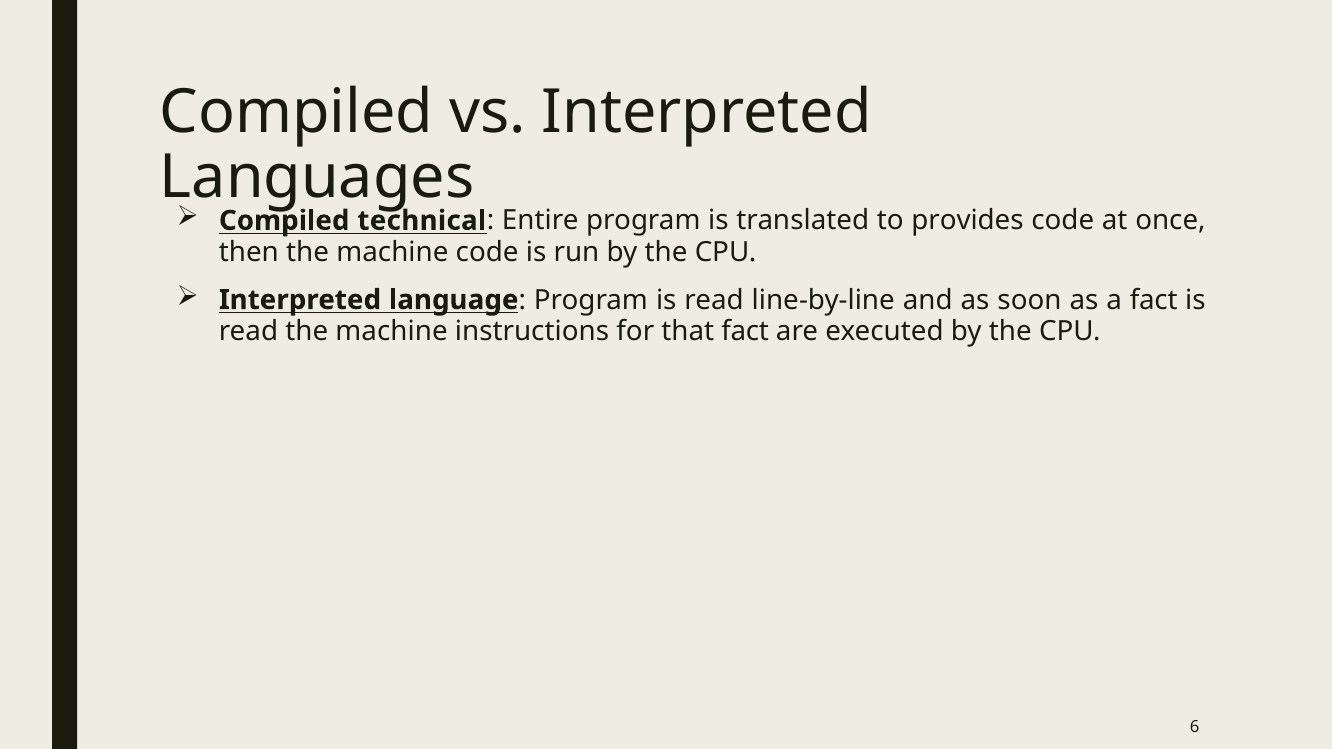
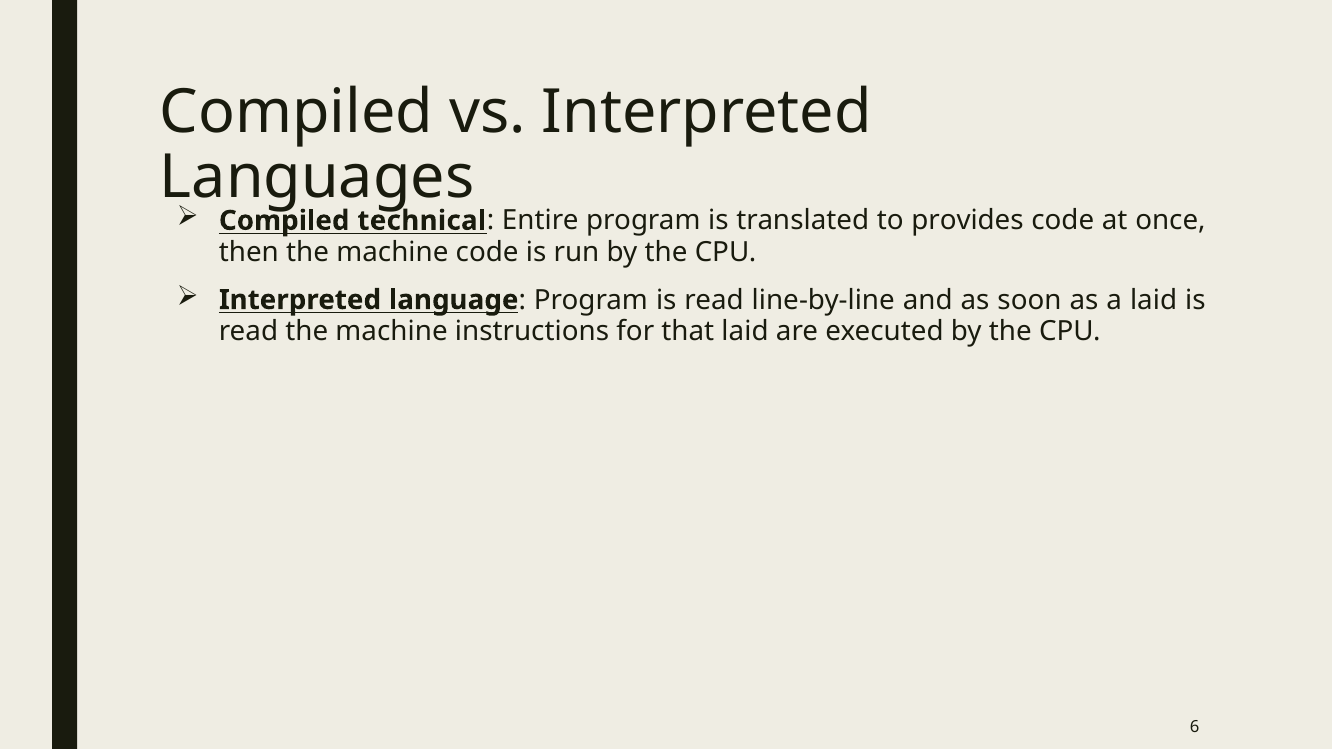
a fact: fact -> laid
that fact: fact -> laid
